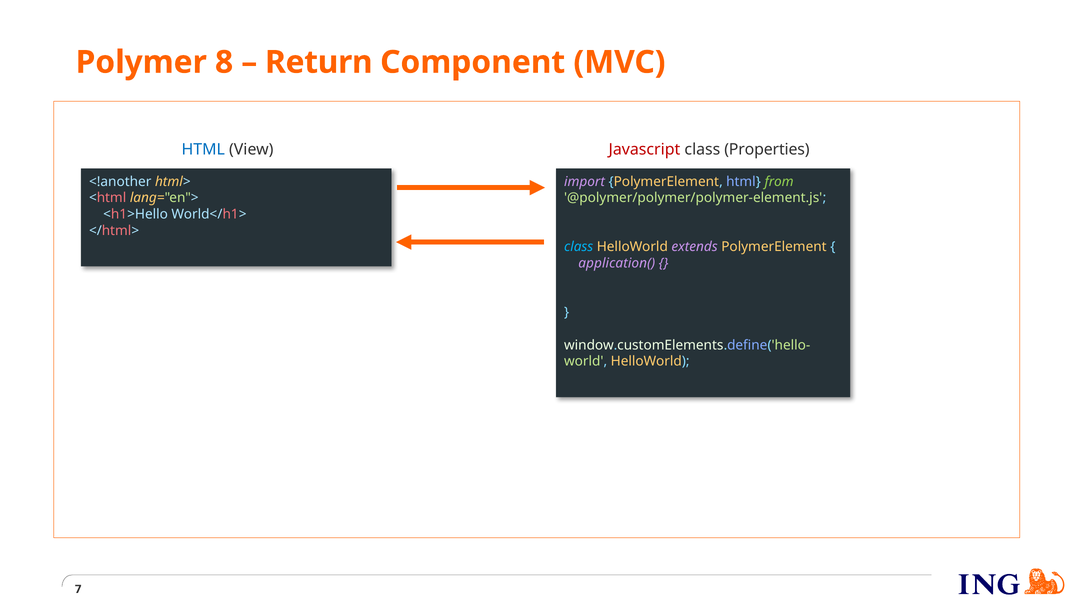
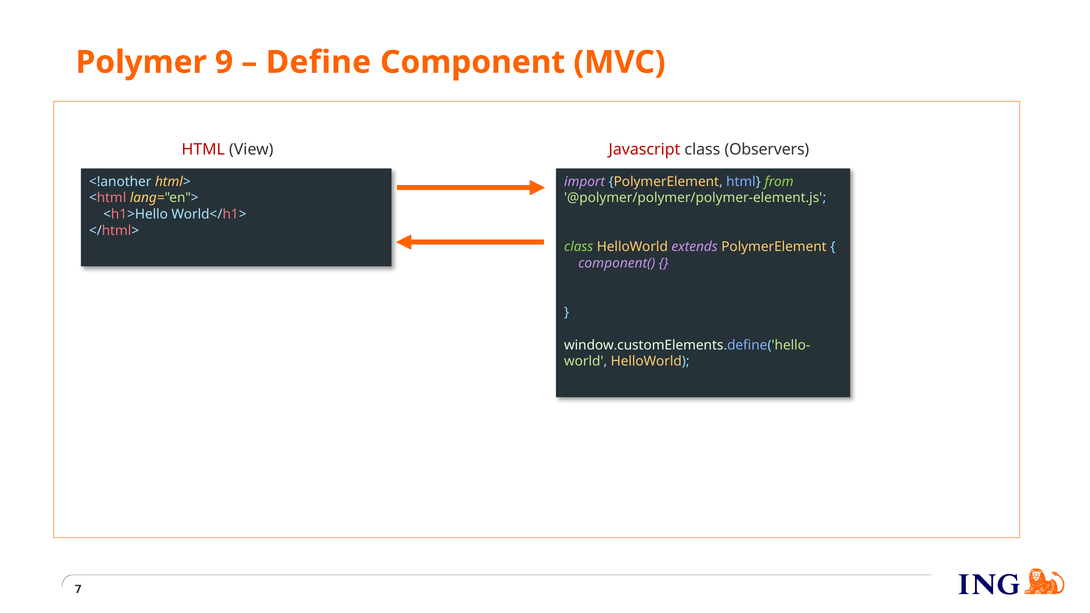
8: 8 -> 9
Return: Return -> Define
HTML at (203, 149) colour: blue -> red
Properties: Properties -> Observers
class at (579, 247) colour: light blue -> light green
application(: application( -> component(
